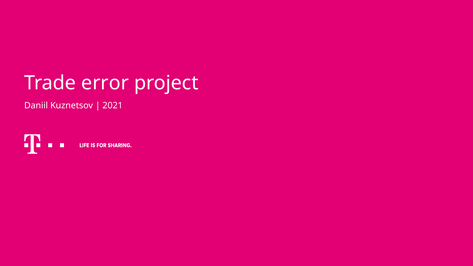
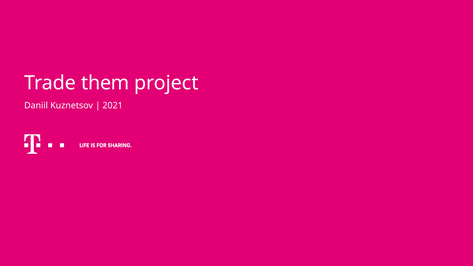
error: error -> them
